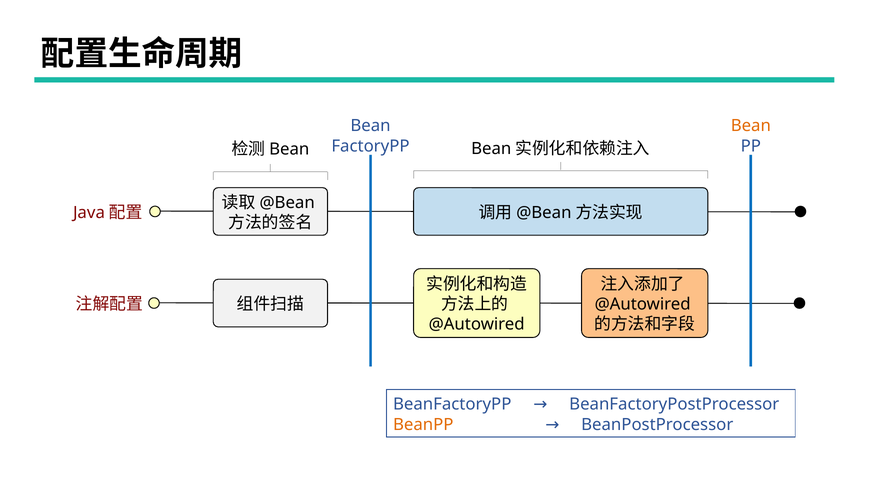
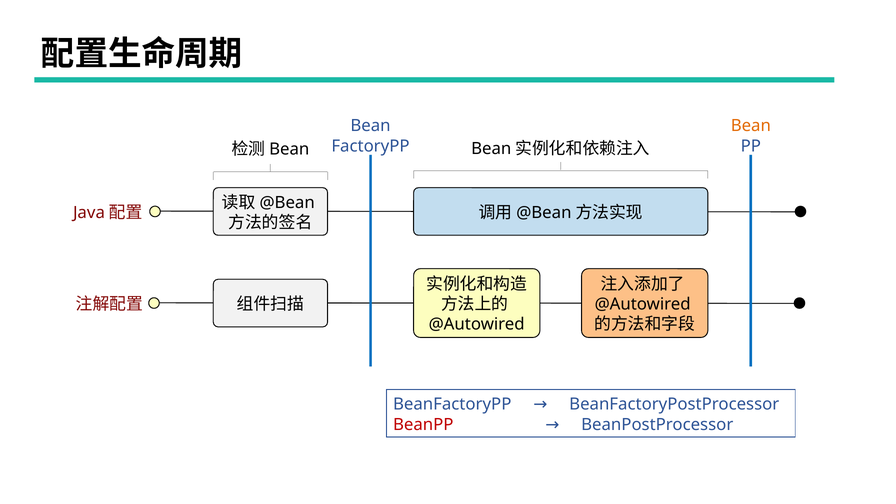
BeanPP colour: orange -> red
